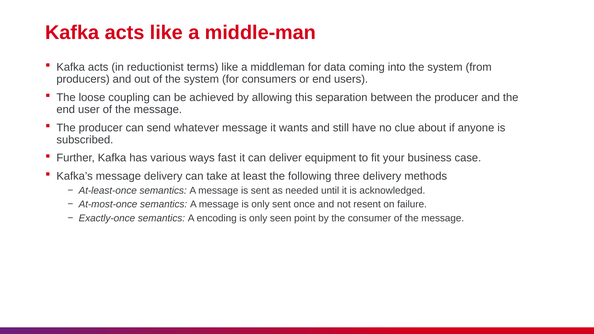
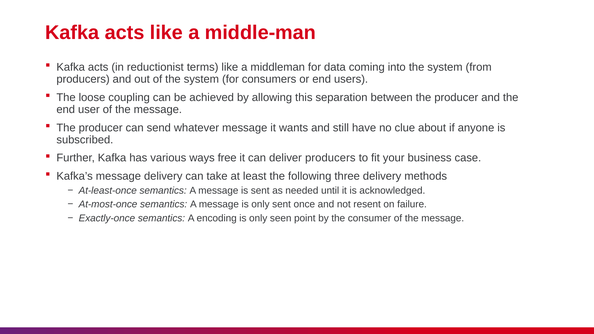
fast: fast -> free
deliver equipment: equipment -> producers
